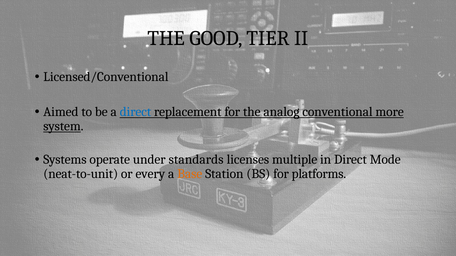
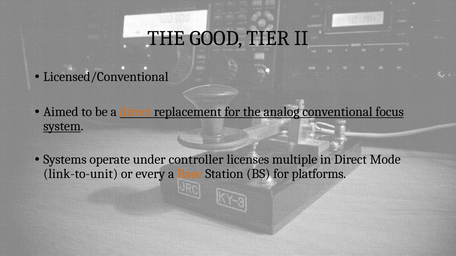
direct at (135, 112) colour: blue -> orange
more: more -> focus
standards: standards -> controller
neat-to-unit: neat-to-unit -> link-to-unit
